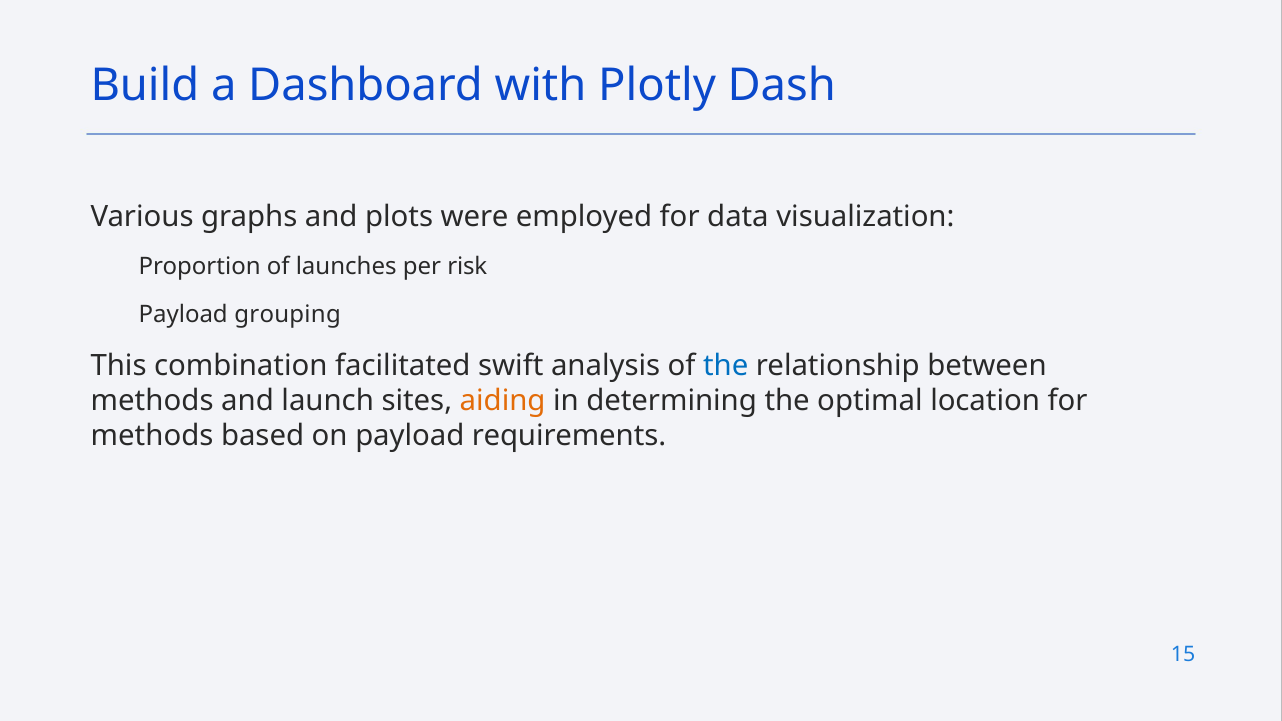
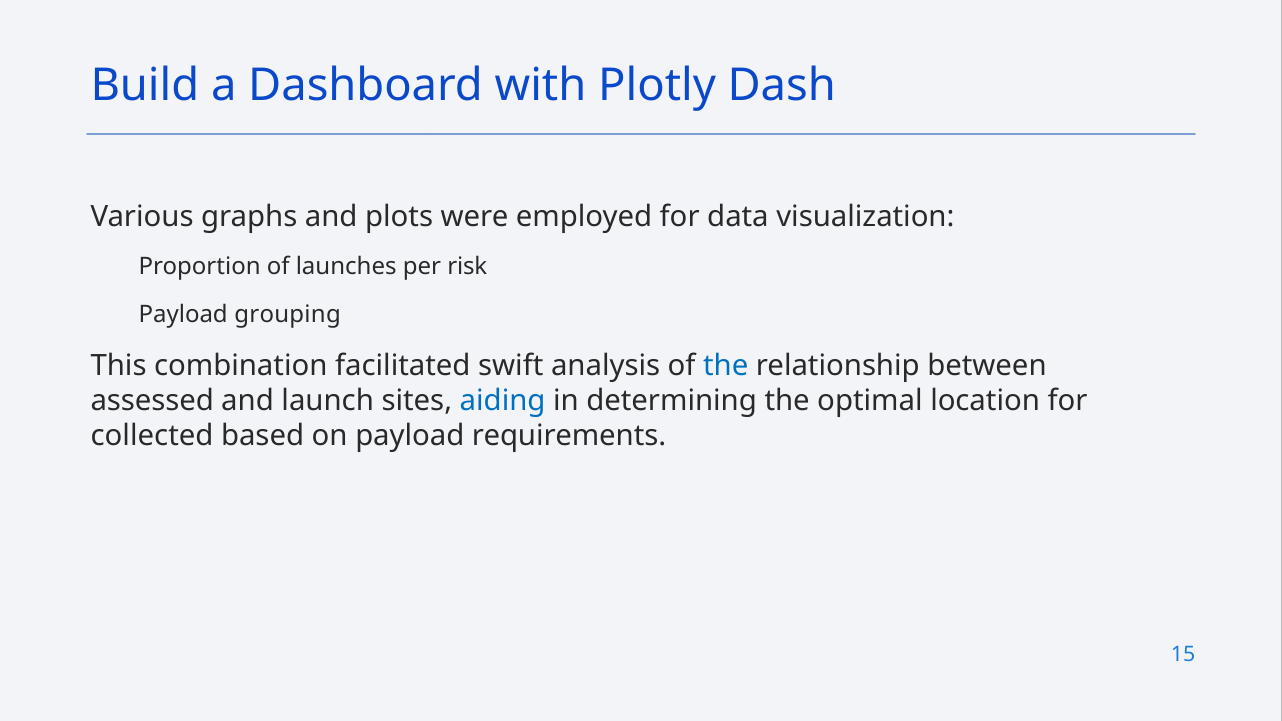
methods at (152, 401): methods -> assessed
aiding colour: orange -> blue
methods at (152, 436): methods -> collected
